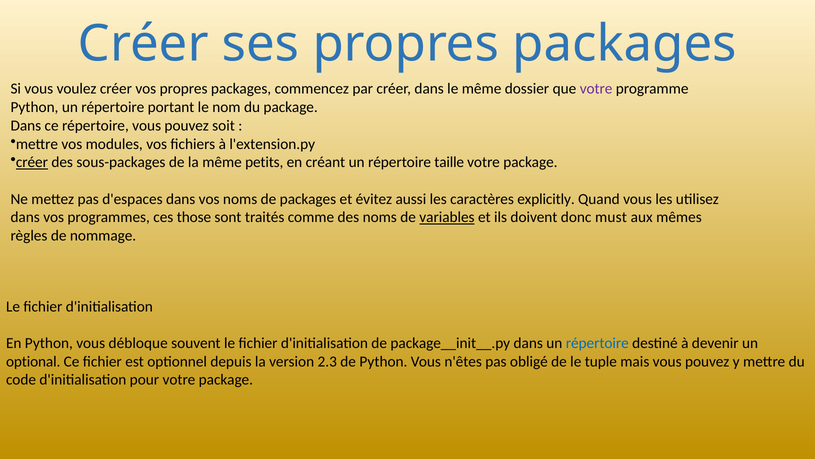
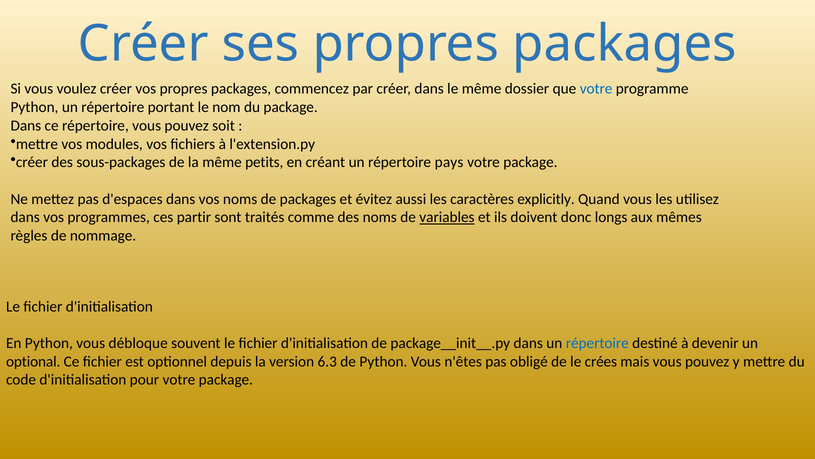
votre at (596, 89) colour: purple -> blue
créer at (32, 162) underline: present -> none
taille: taille -> pays
those: those -> partir
must: must -> longs
2.3: 2.3 -> 6.3
tuple: tuple -> crées
